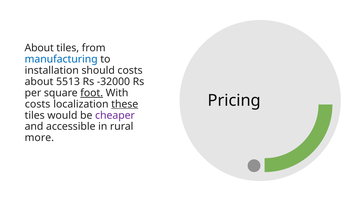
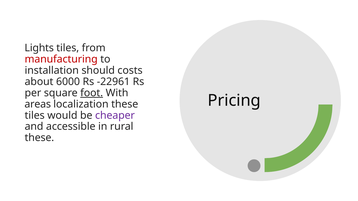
About at (39, 48): About -> Lights
manufacturing colour: blue -> red
5513: 5513 -> 6000
-32000: -32000 -> -22961
costs at (38, 104): costs -> areas
these at (125, 104) underline: present -> none
more at (39, 138): more -> these
